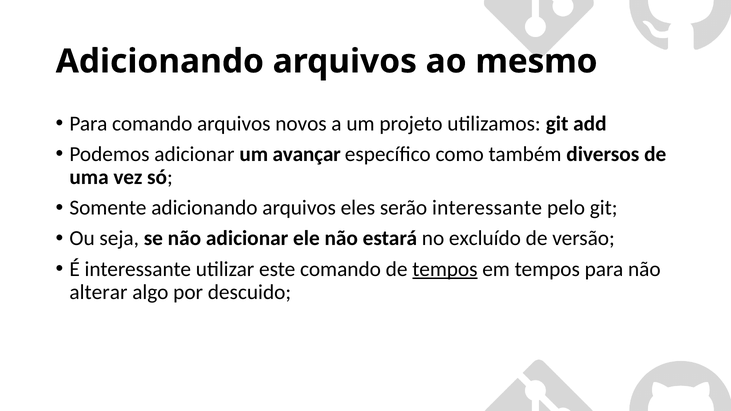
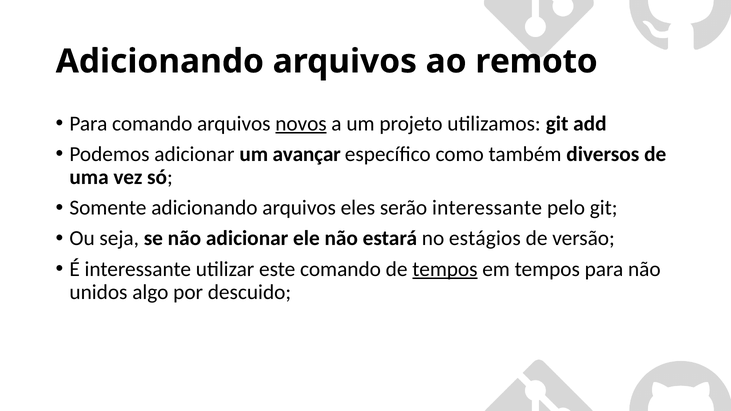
mesmo: mesmo -> remoto
novos underline: none -> present
excluído: excluído -> estágios
alterar: alterar -> unidos
